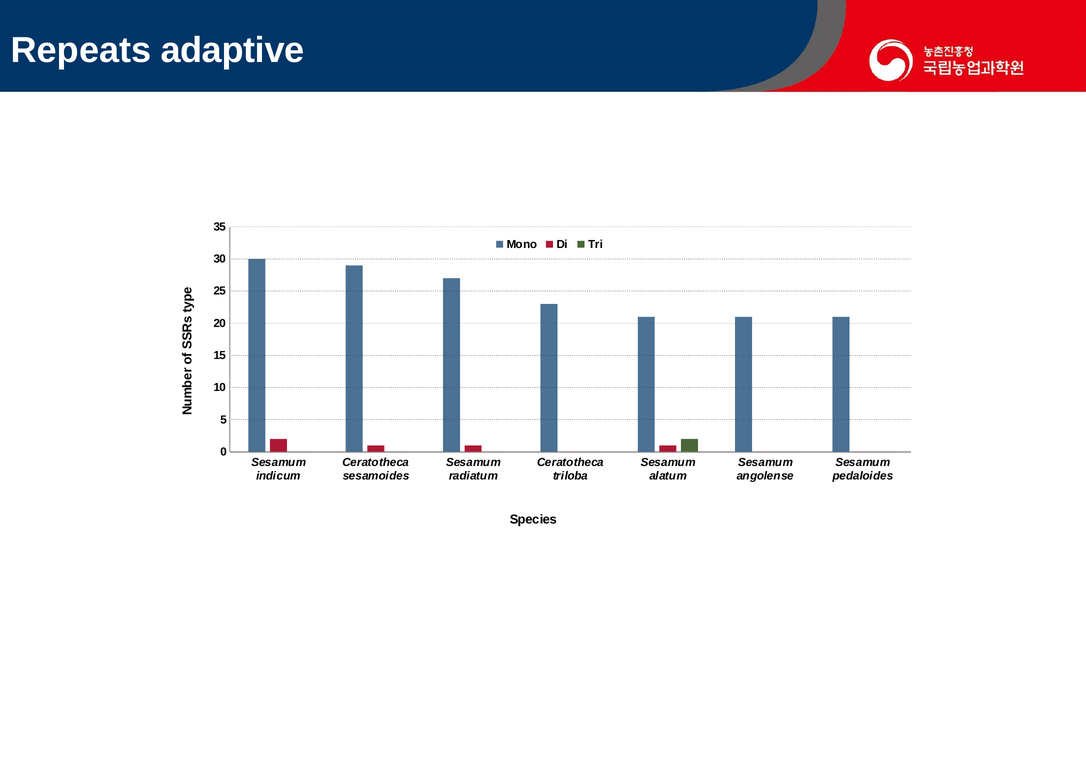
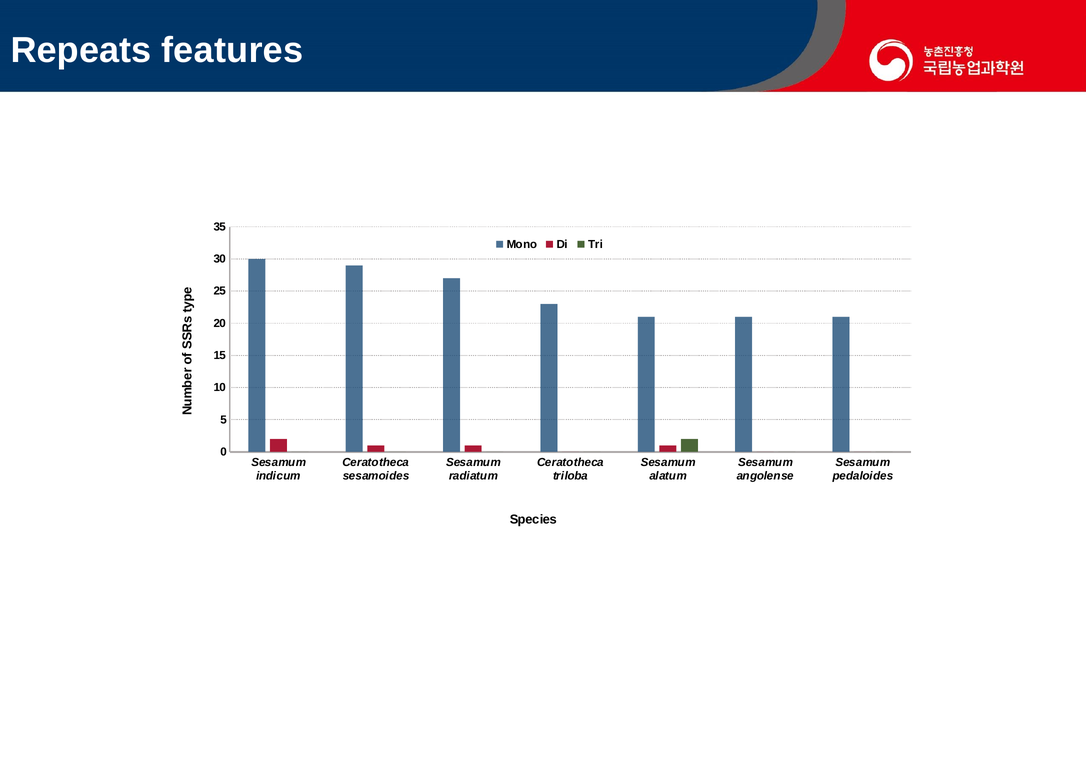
adaptive: adaptive -> features
